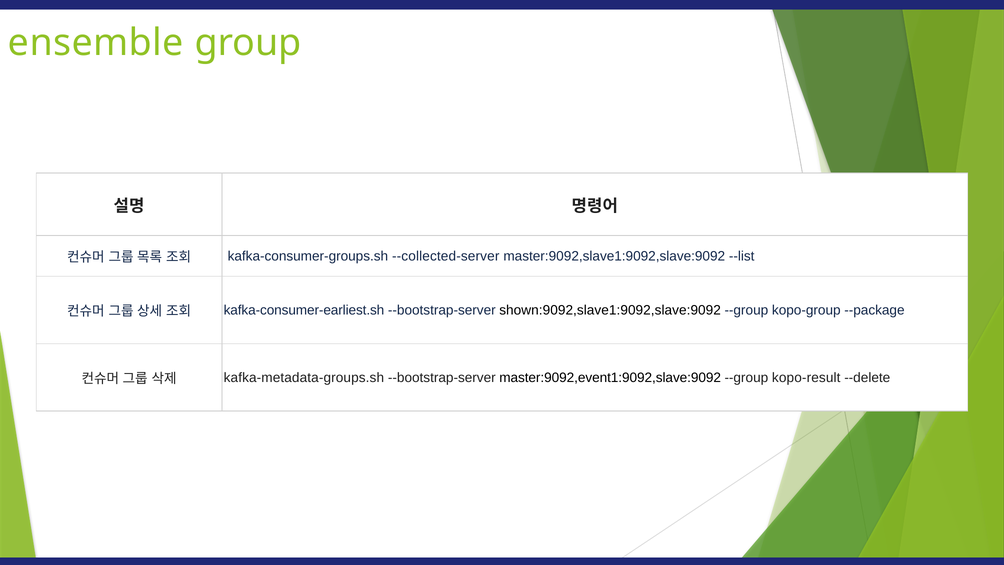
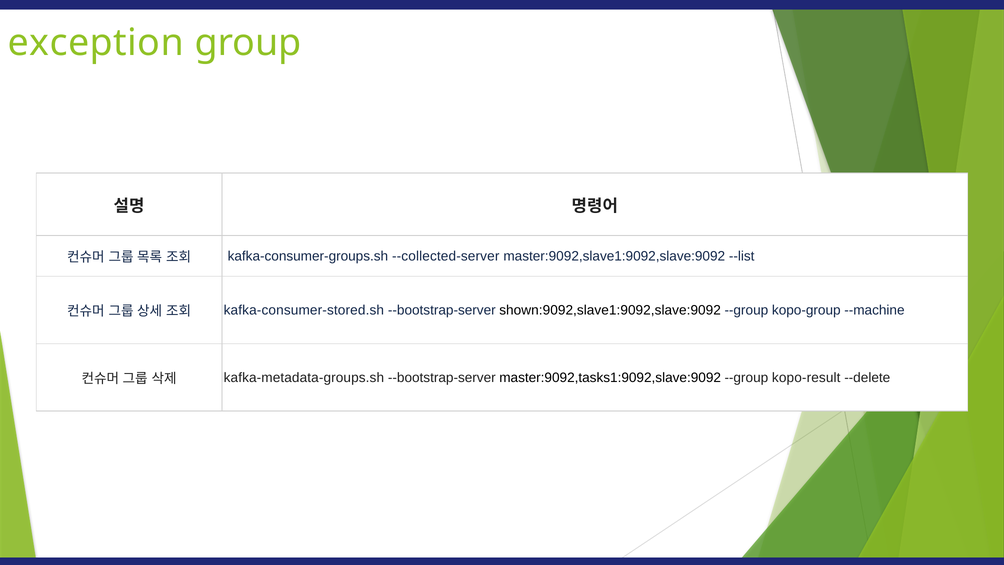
ensemble: ensemble -> exception
kafka-consumer-earliest.sh: kafka-consumer-earliest.sh -> kafka-consumer-stored.sh
--package: --package -> --machine
master:9092,event1:9092,slave:9092: master:9092,event1:9092,slave:9092 -> master:9092,tasks1:9092,slave:9092
